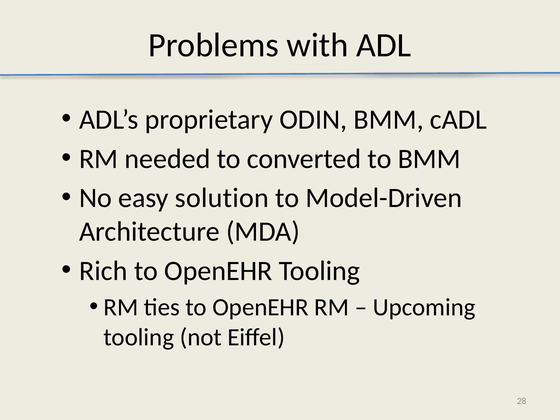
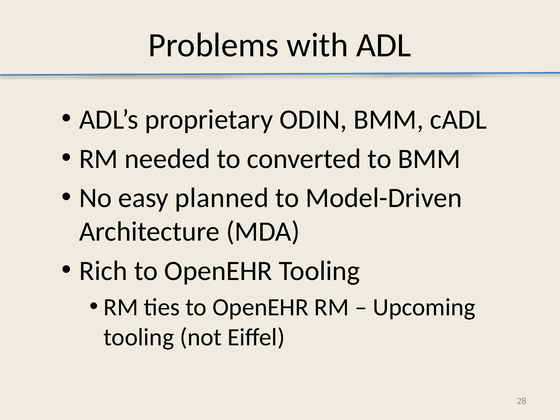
solution: solution -> planned
